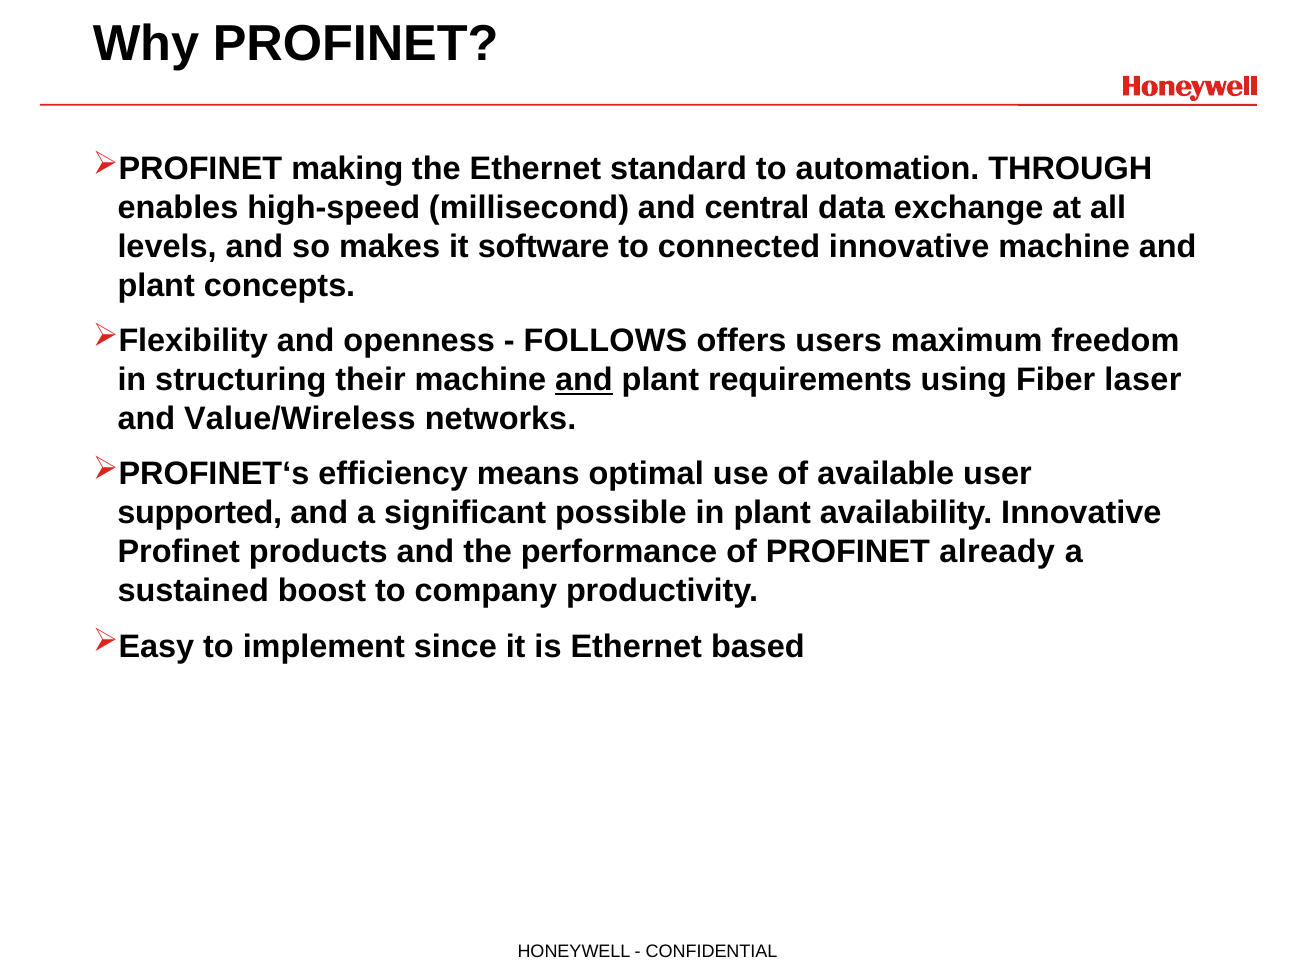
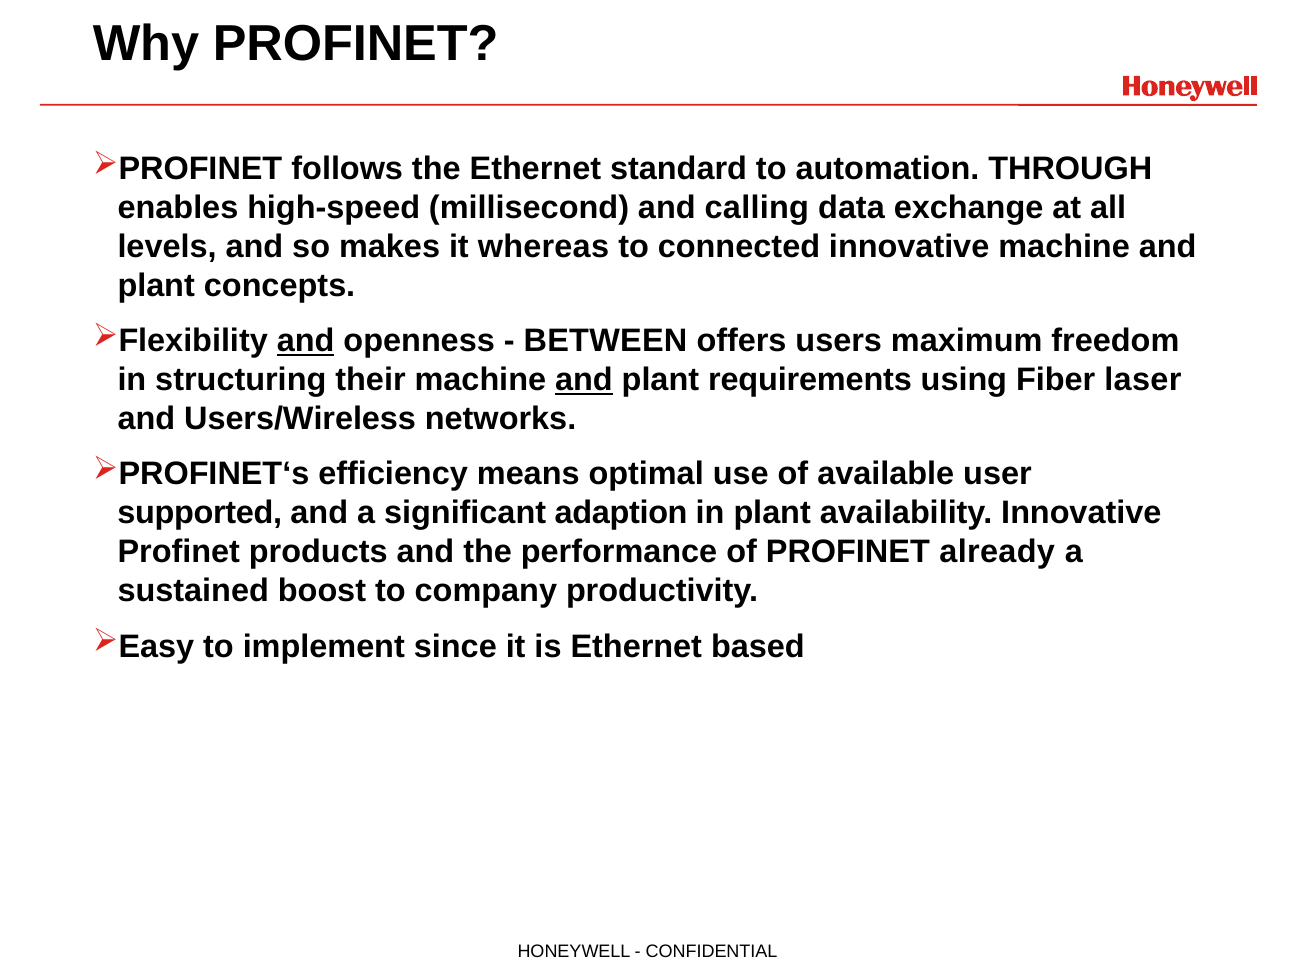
making: making -> follows
central: central -> calling
software: software -> whereas
and at (306, 341) underline: none -> present
FOLLOWS: FOLLOWS -> BETWEEN
Value/Wireless: Value/Wireless -> Users/Wireless
possible: possible -> adaption
